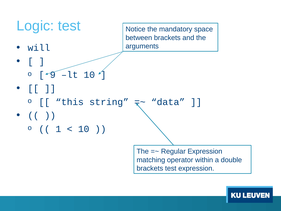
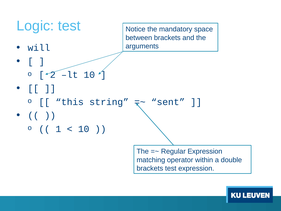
9: 9 -> 2
data: data -> sent
